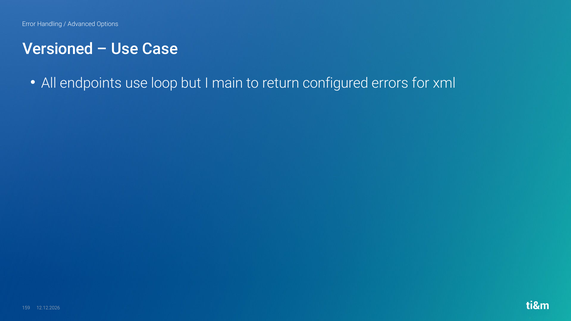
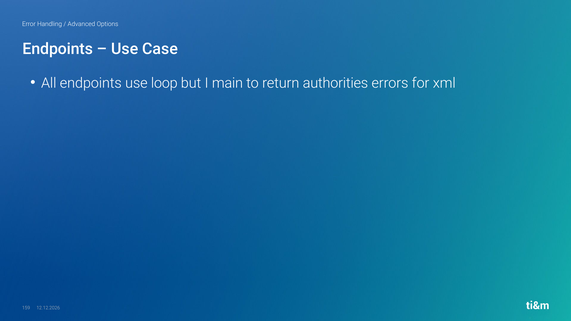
Versioned at (58, 49): Versioned -> Endpoints
configured: configured -> authorities
